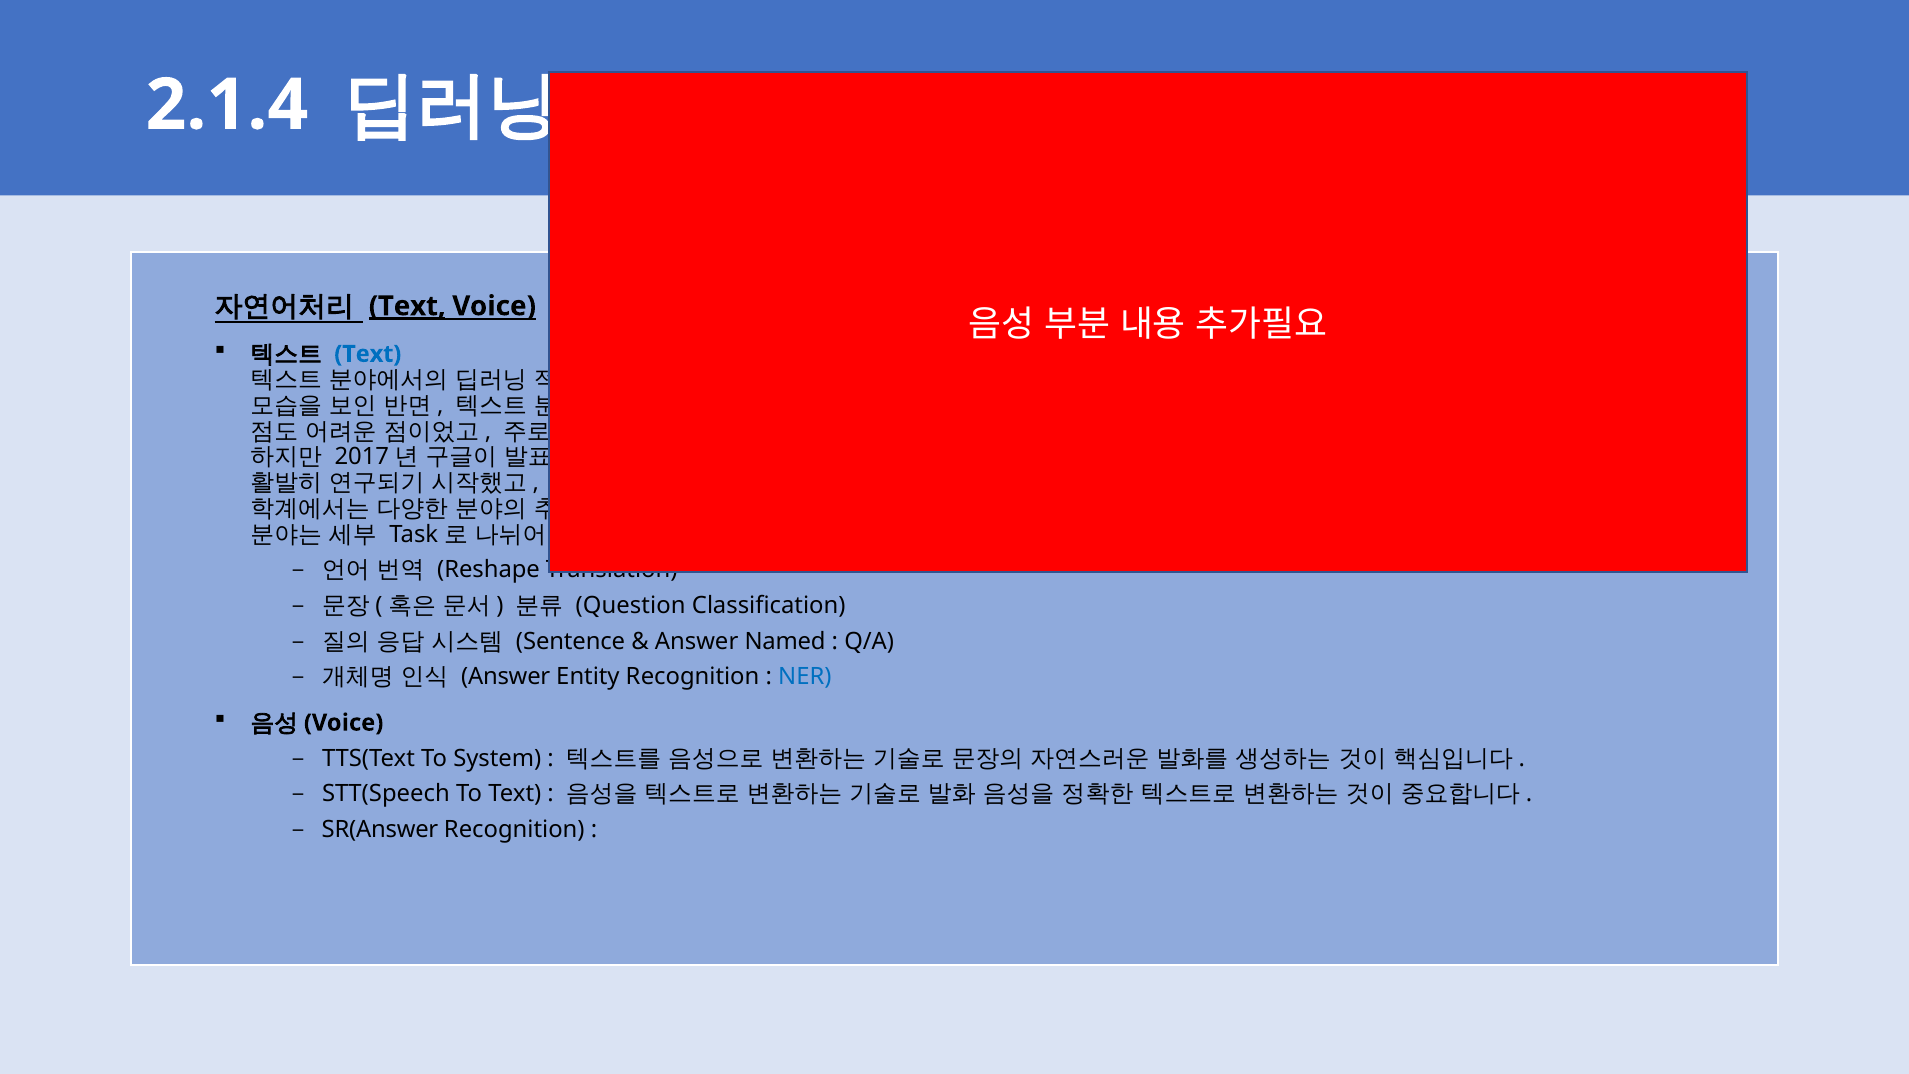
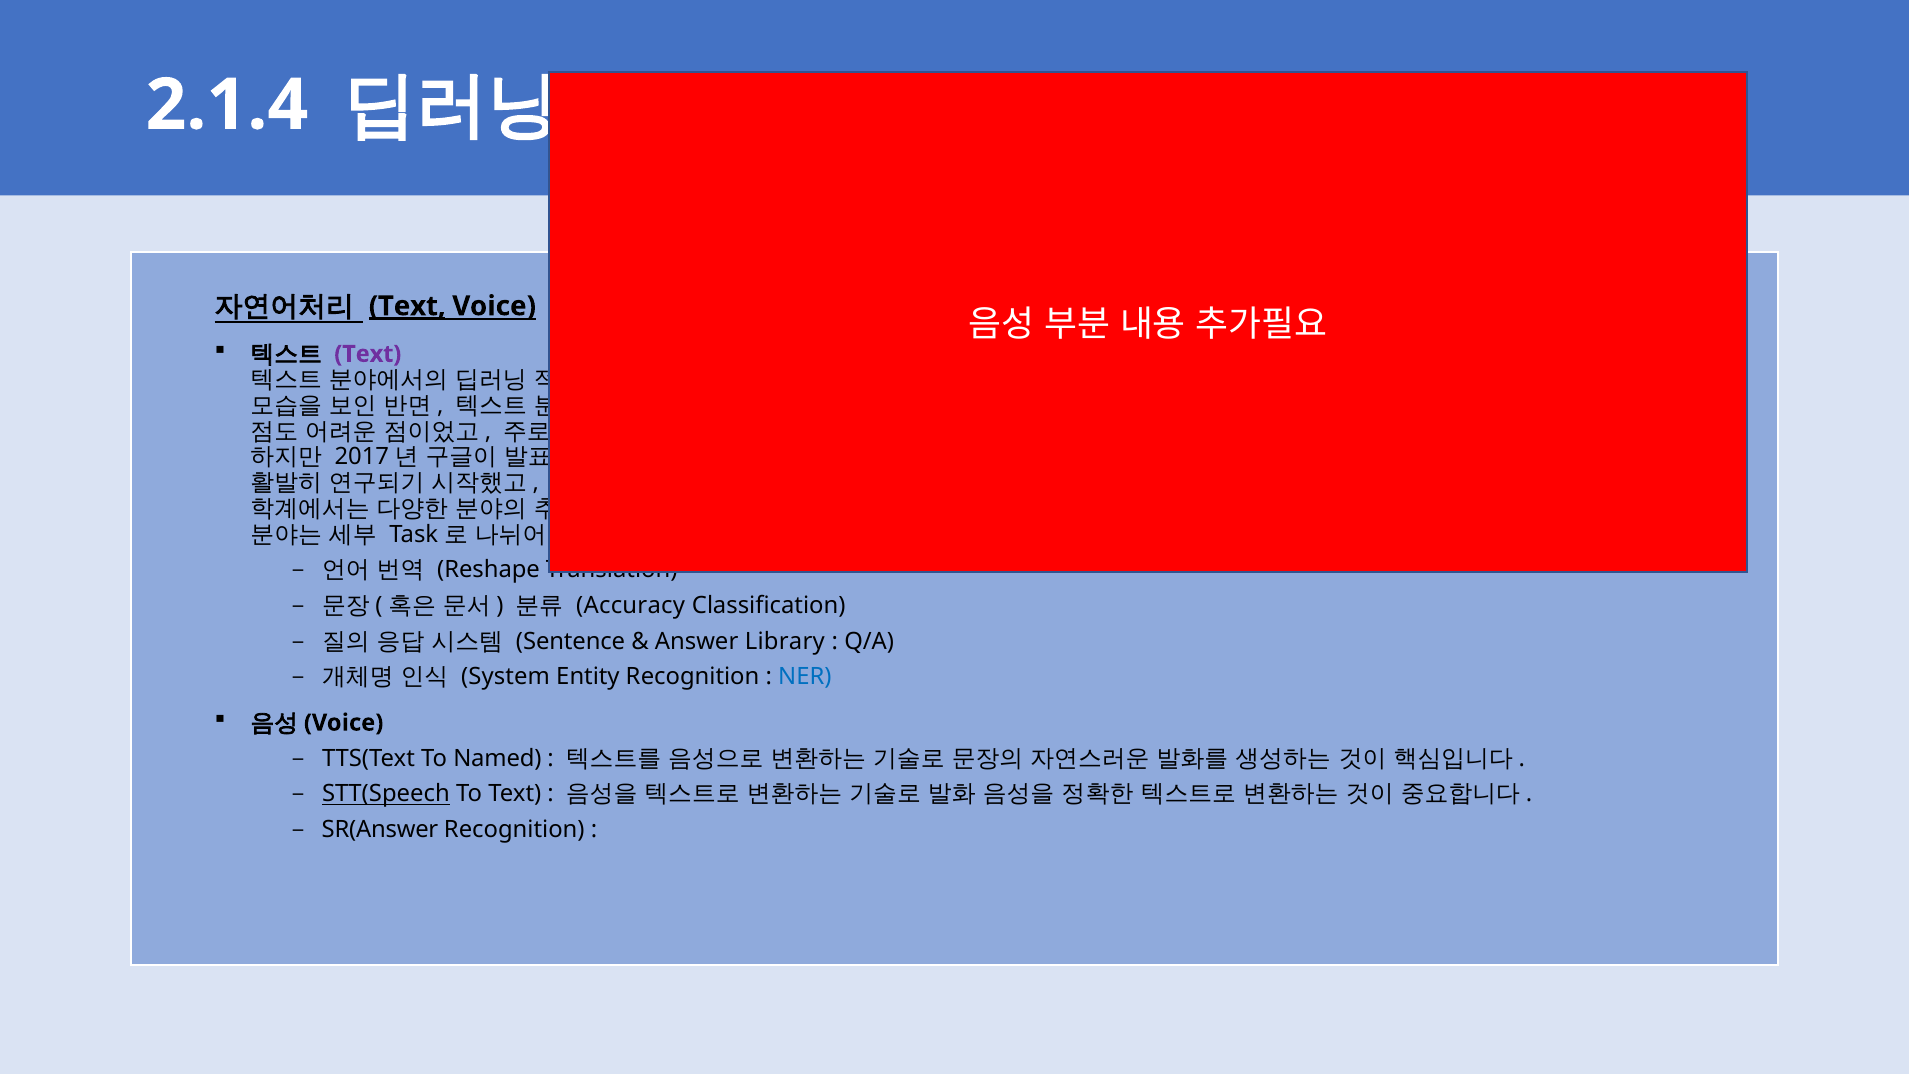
Text at (368, 354) colour: blue -> purple
Question: Question -> Accuracy
Named: Named -> Library
Answer at (506, 677): Answer -> System
System: System -> Named
STT(Speech underline: none -> present
